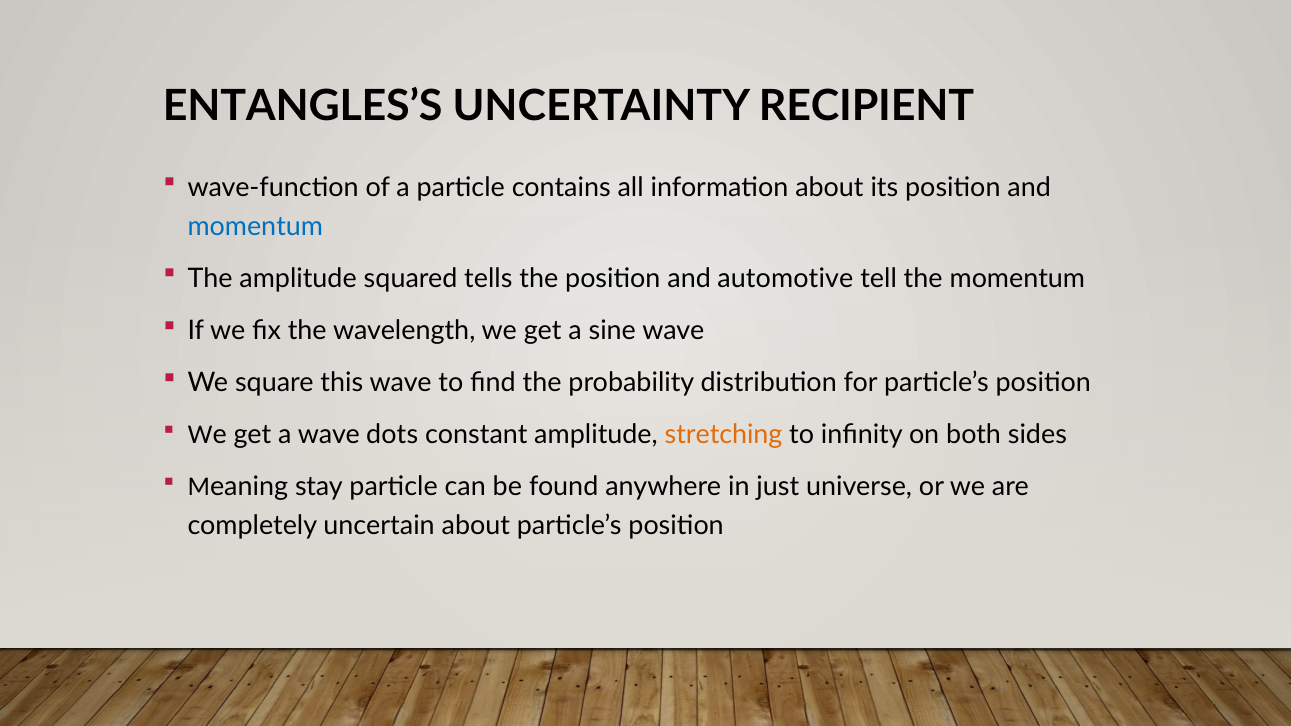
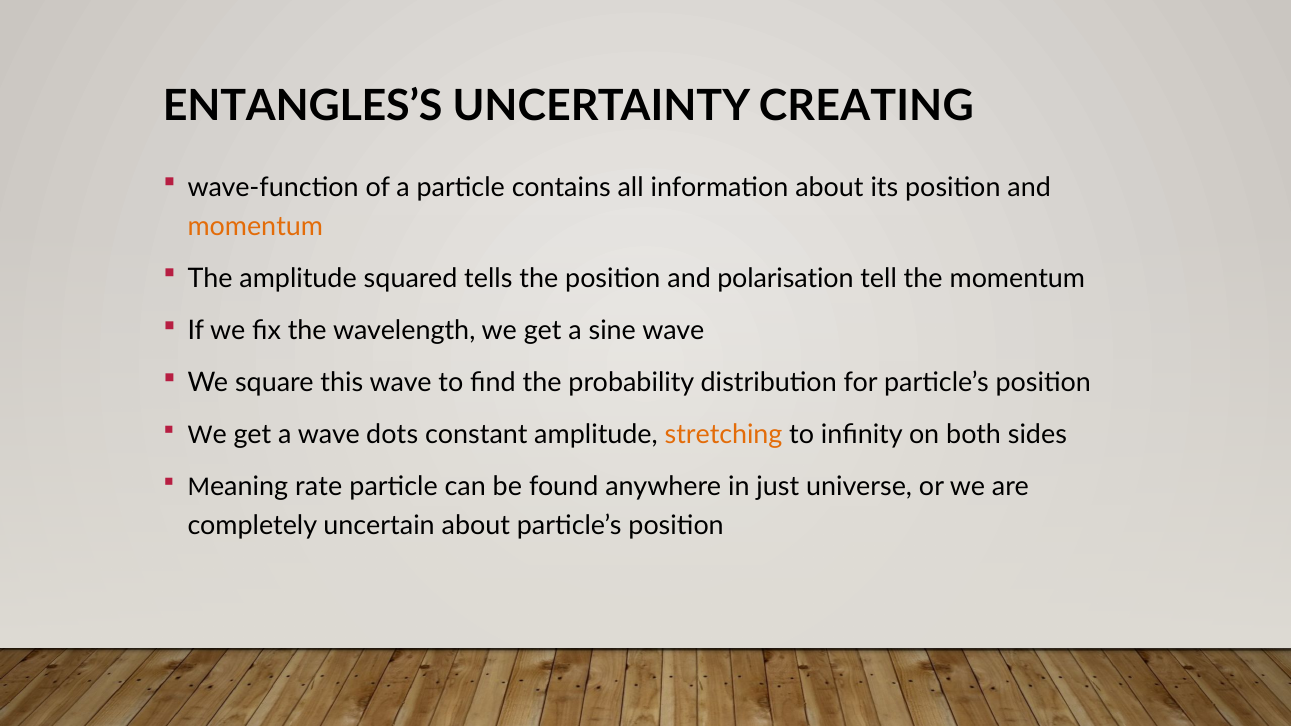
RECIPIENT: RECIPIENT -> CREATING
momentum at (255, 226) colour: blue -> orange
automotive: automotive -> polarisation
stay: stay -> rate
